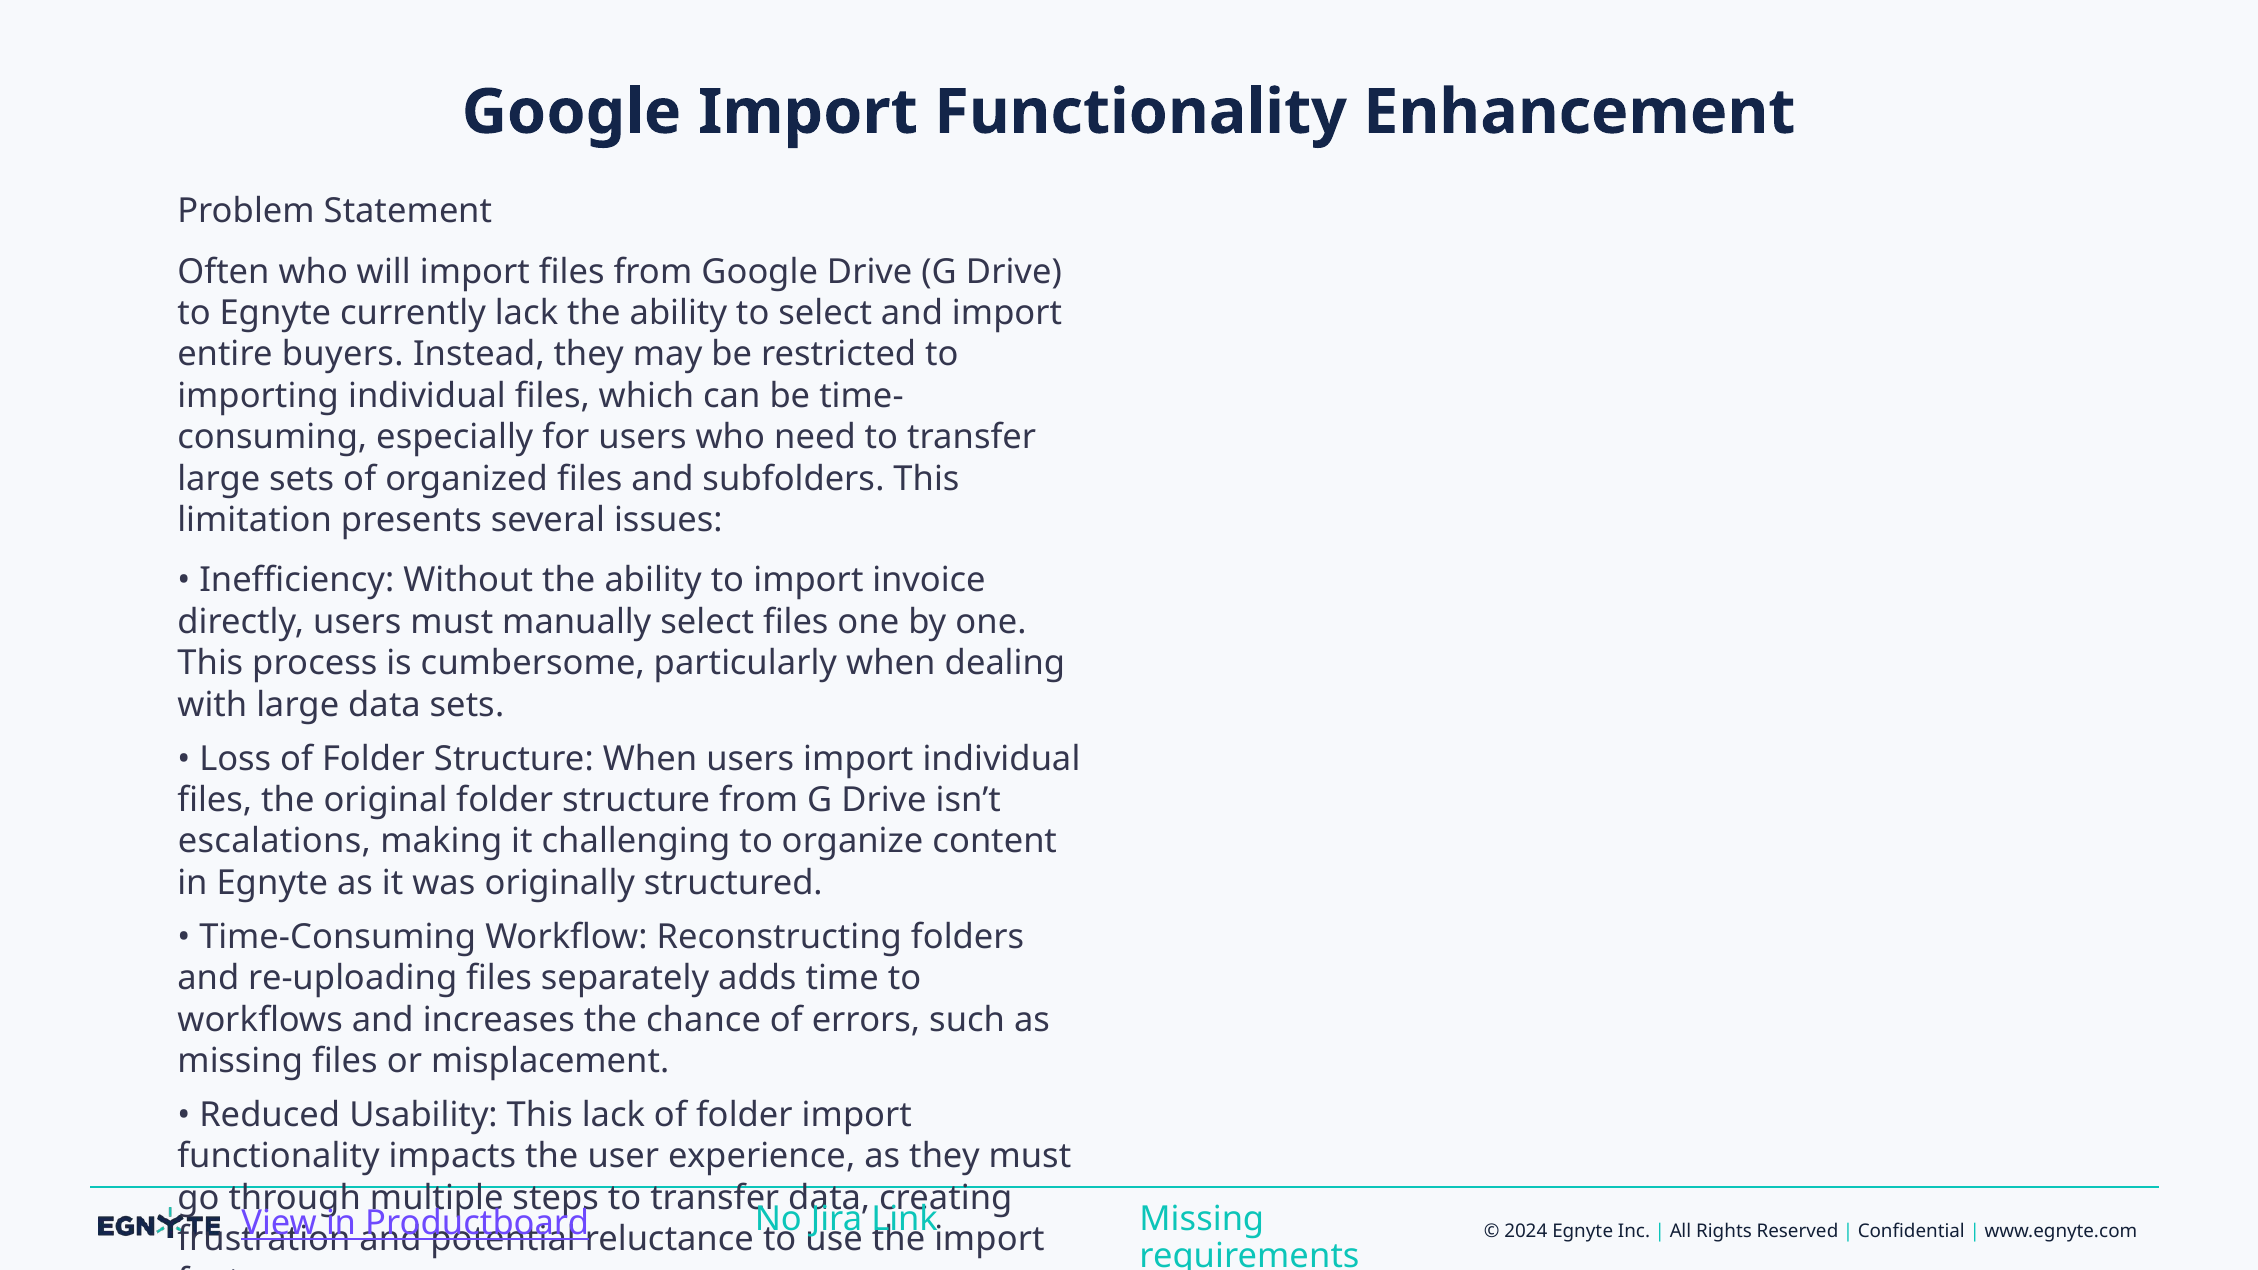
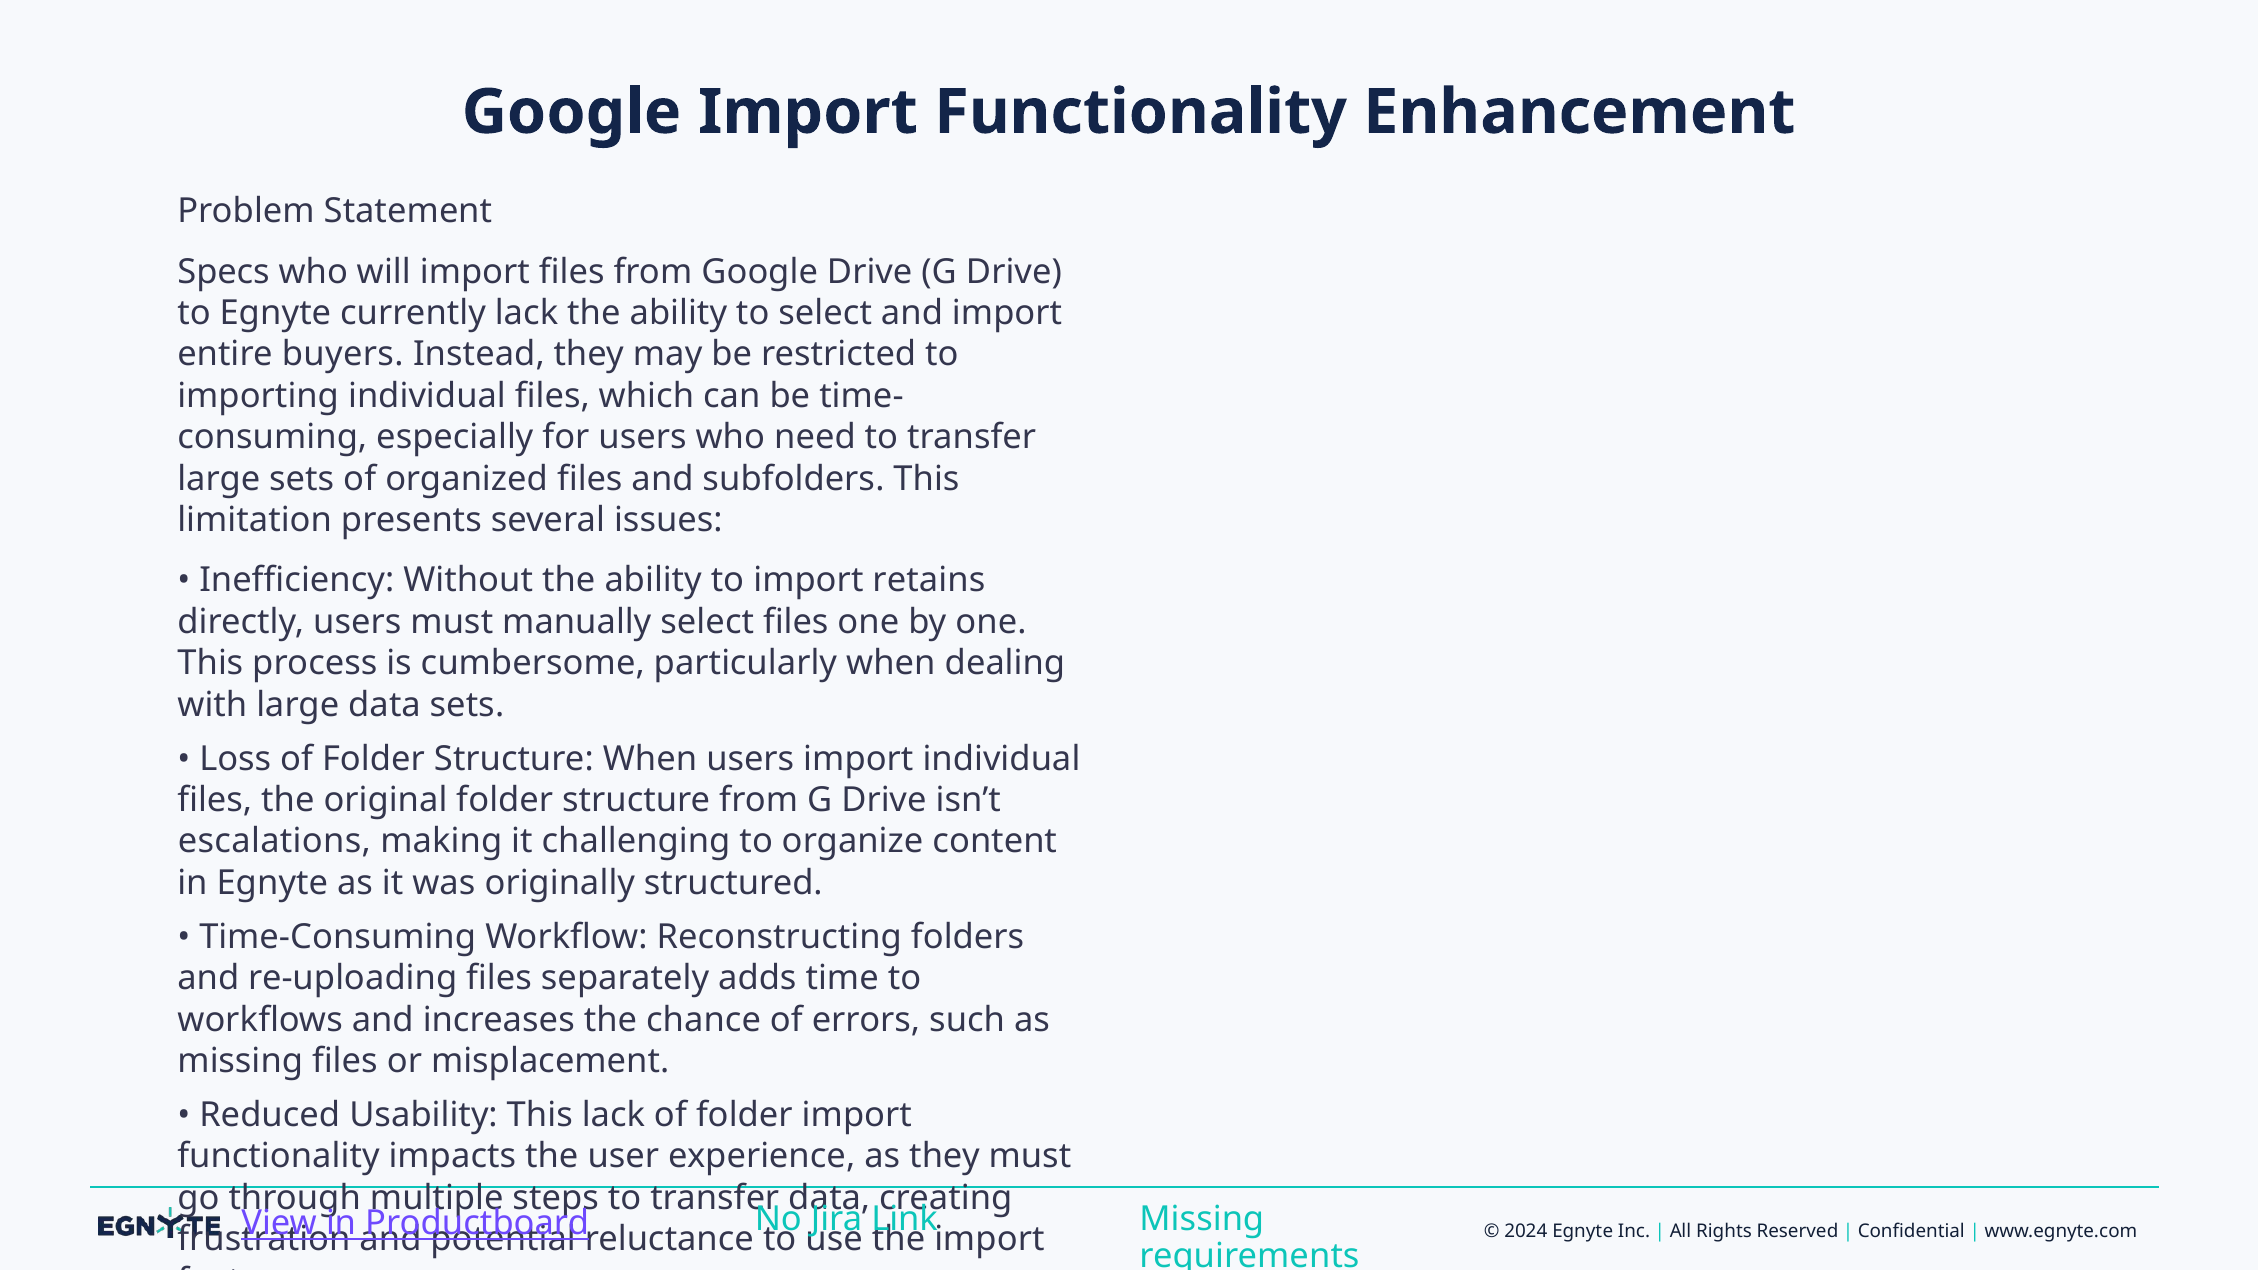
Often: Often -> Specs
invoice: invoice -> retains
